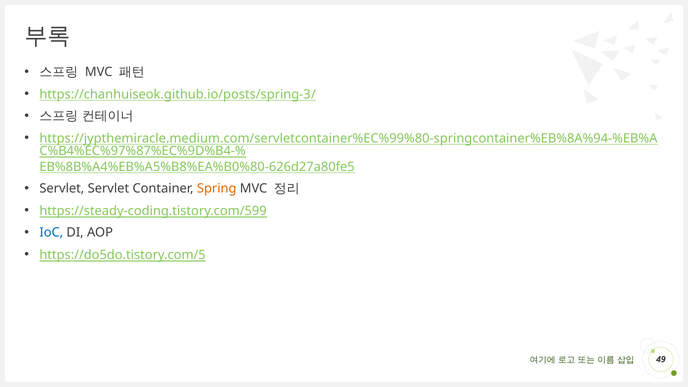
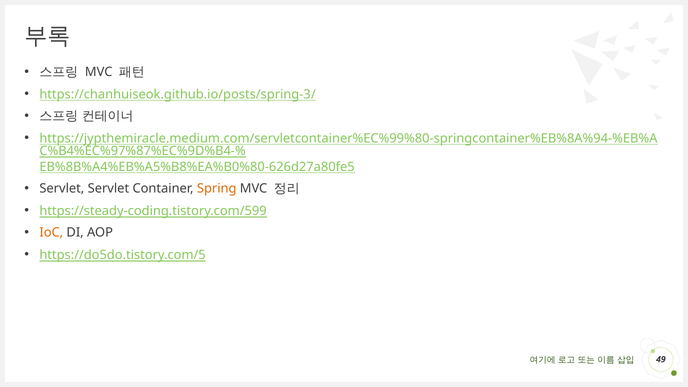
IoC colour: blue -> orange
